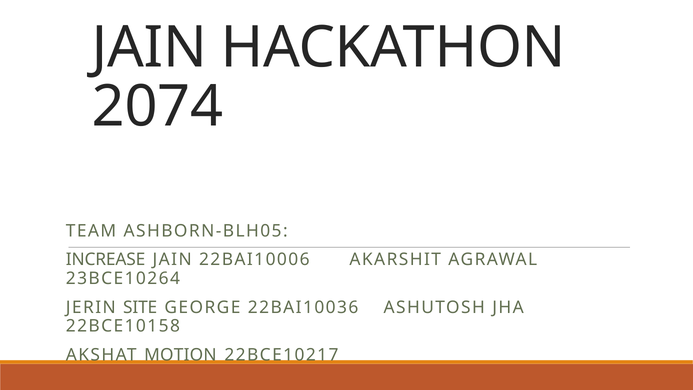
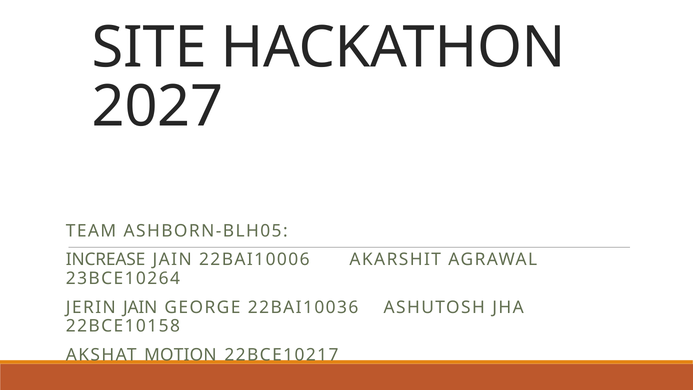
JAIN at (149, 48): JAIN -> SITE
2074: 2074 -> 2027
JERIN SITE: SITE -> JAIN
